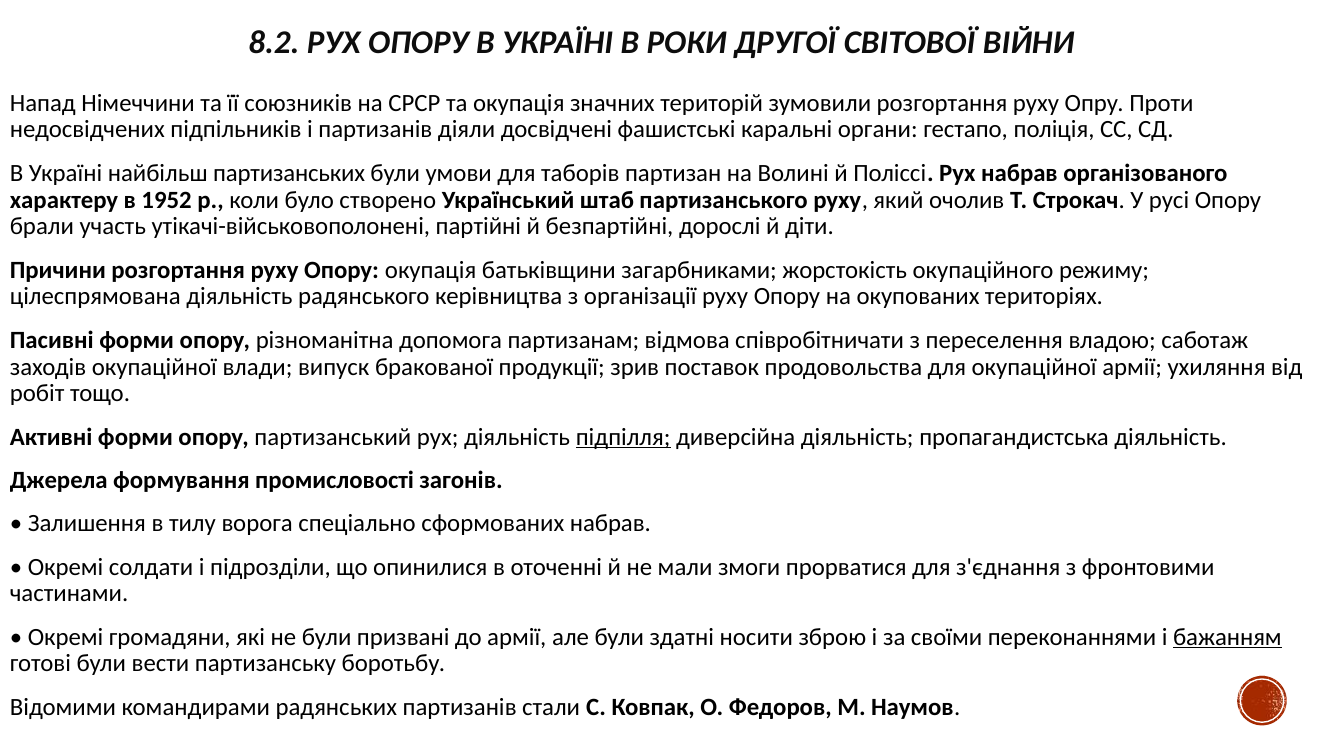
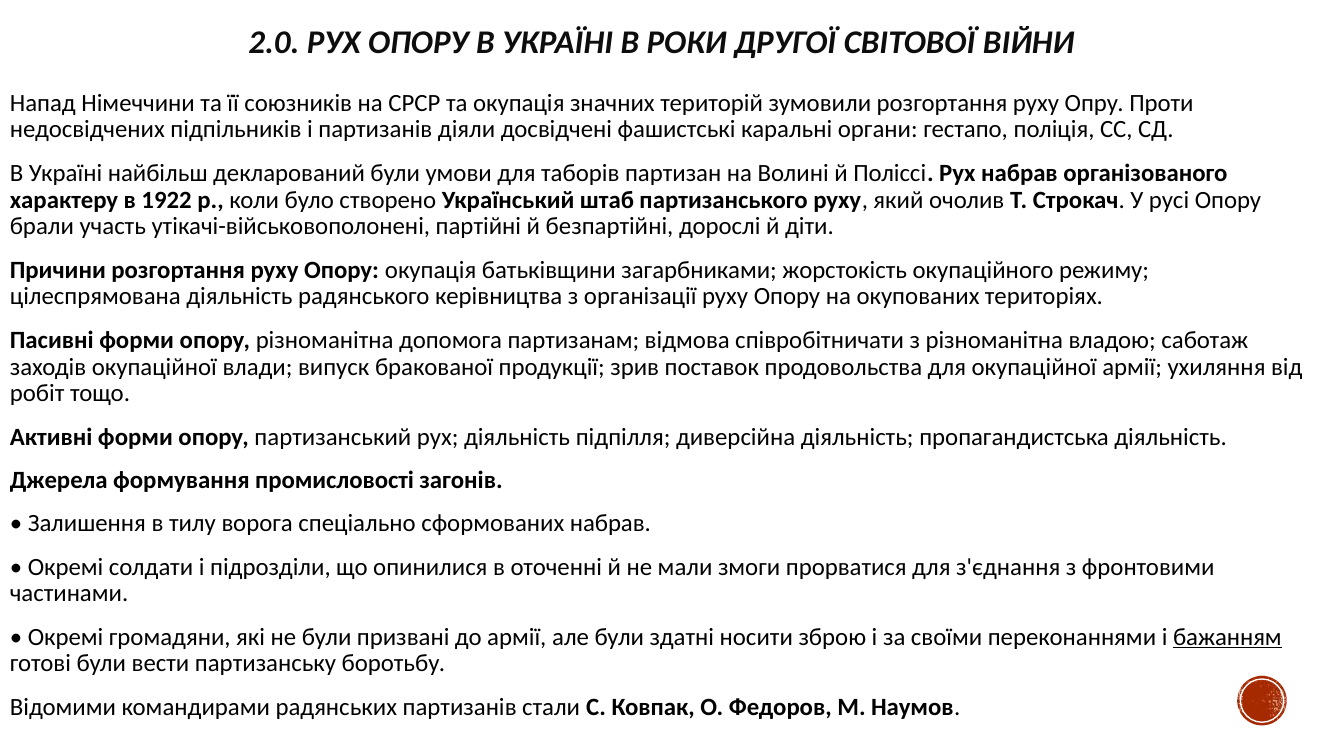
8.2: 8.2 -> 2.0
партизанських: партизанських -> декларований
1952: 1952 -> 1922
з переселення: переселення -> різноманітна
підпілля underline: present -> none
